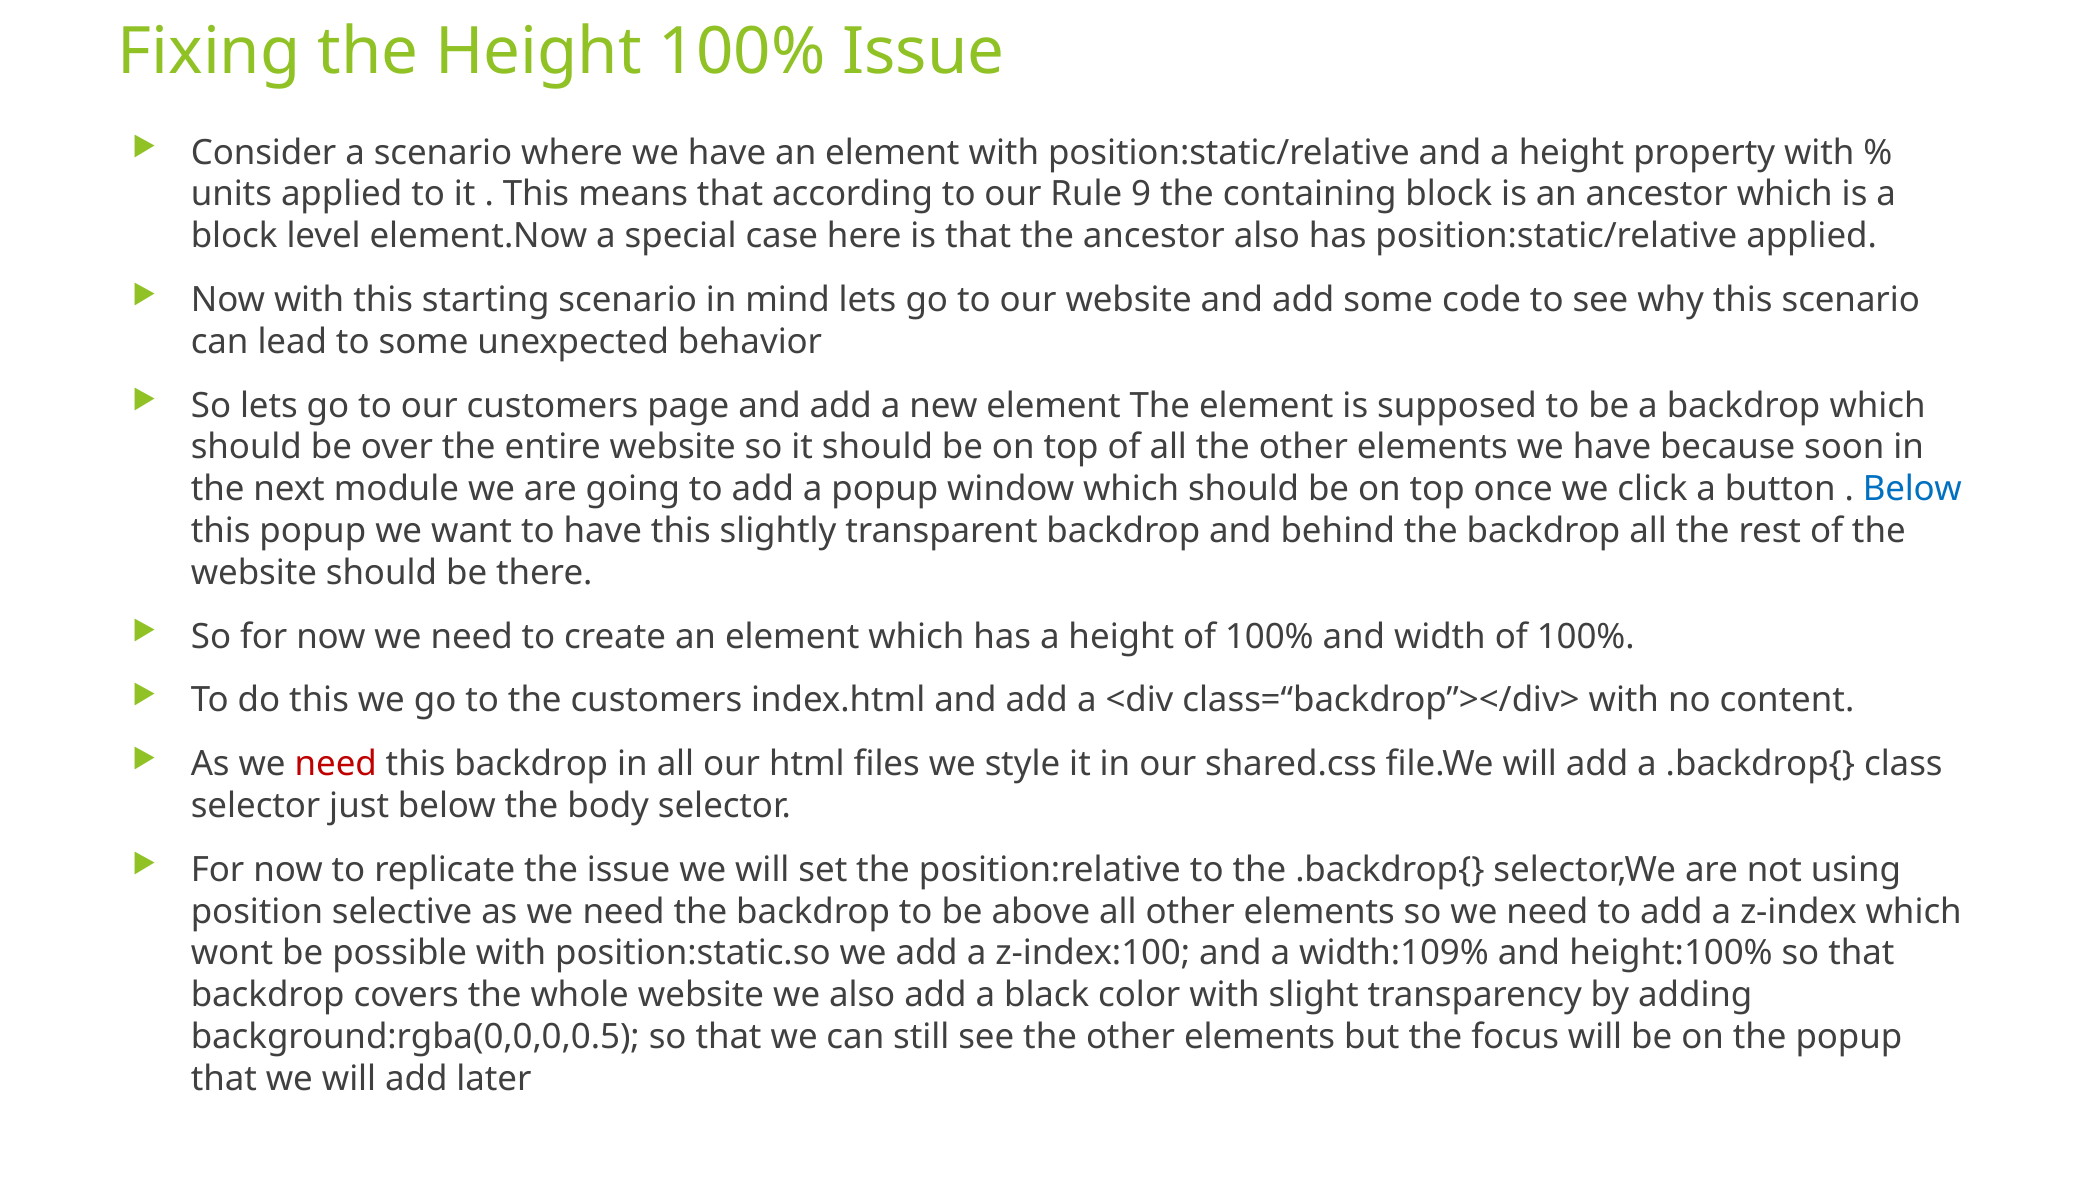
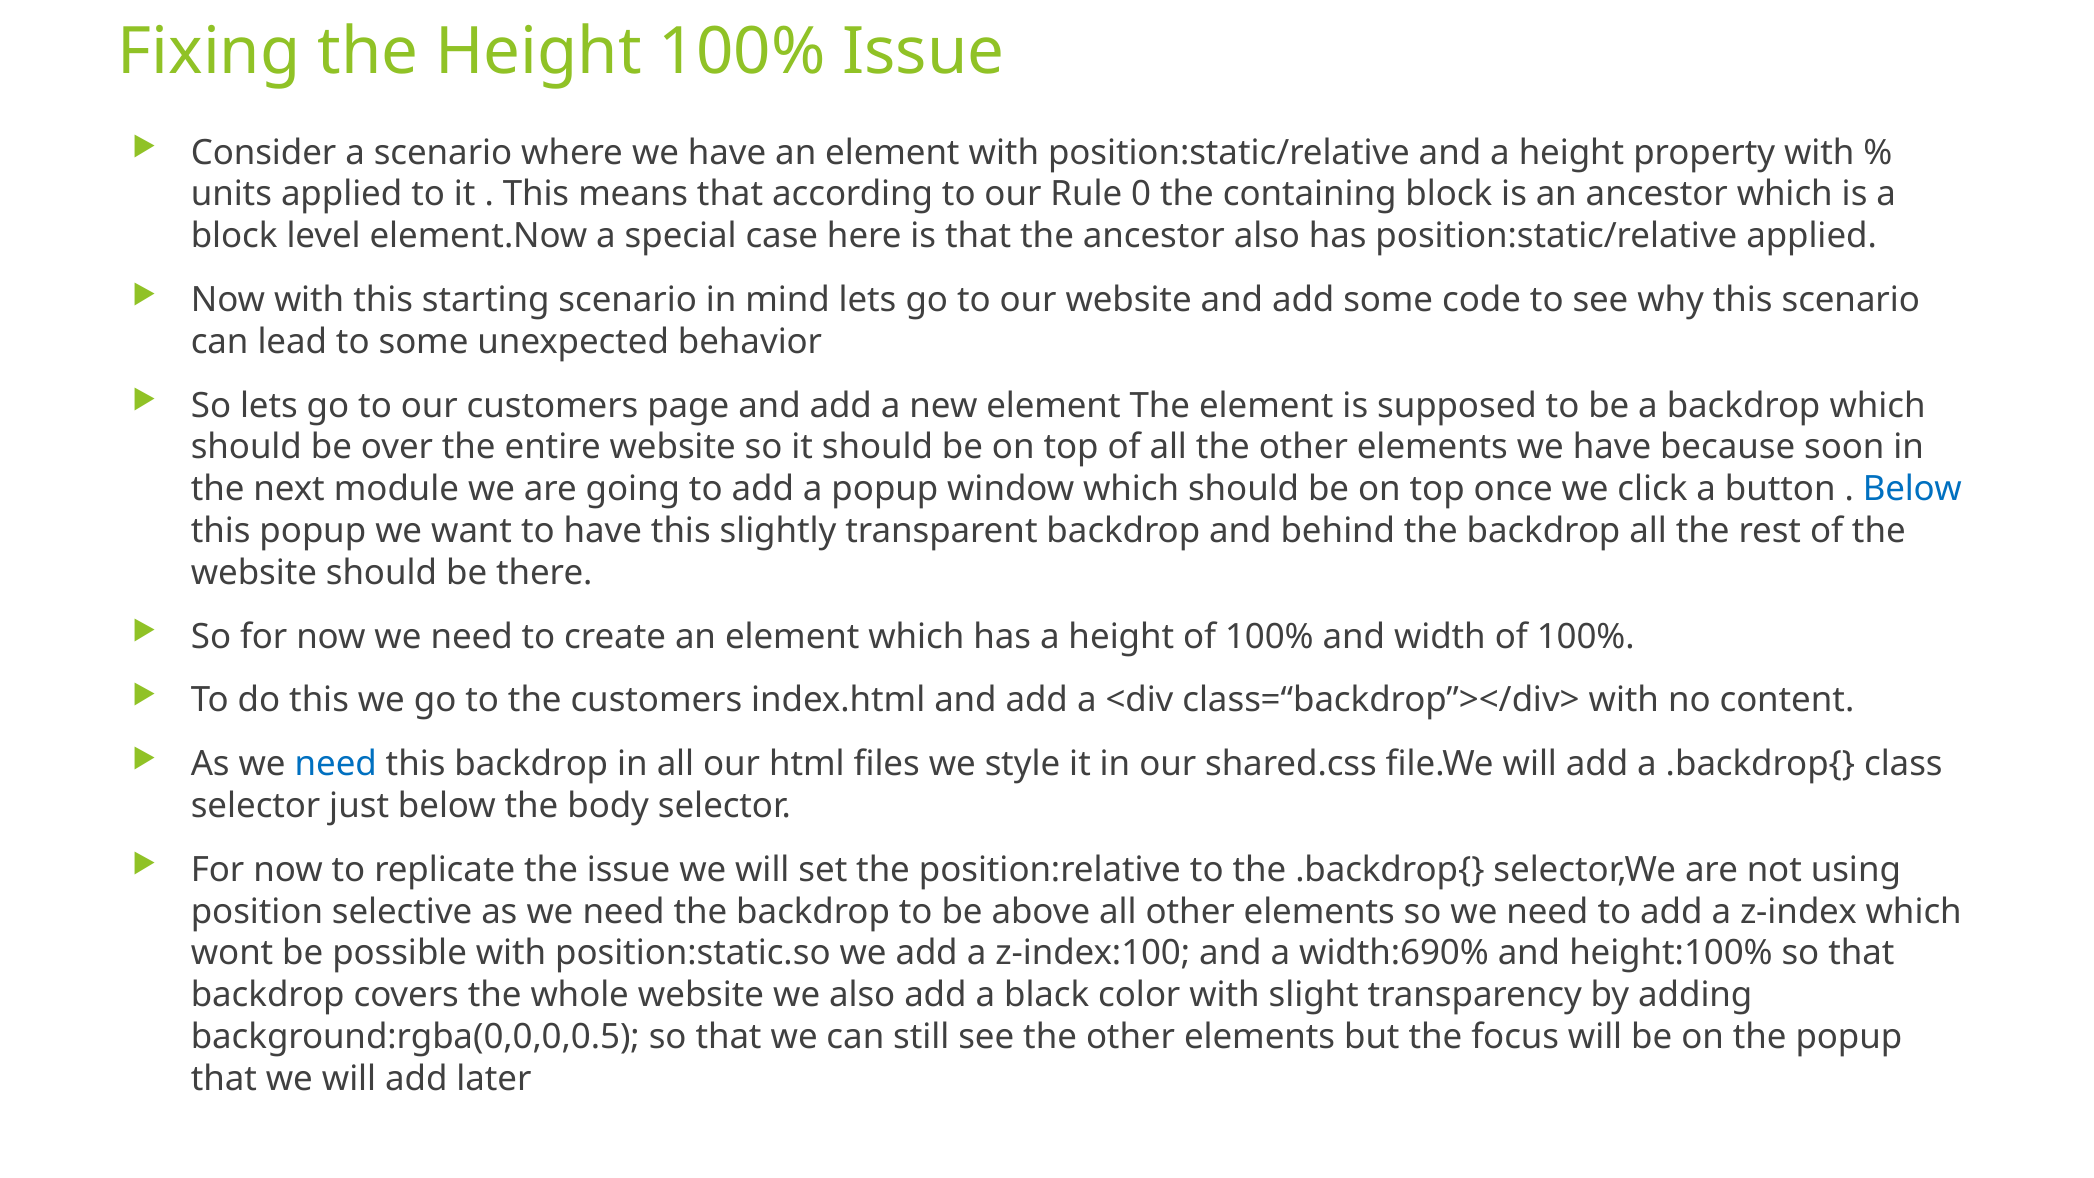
9: 9 -> 0
need at (336, 764) colour: red -> blue
width:109%: width:109% -> width:690%
